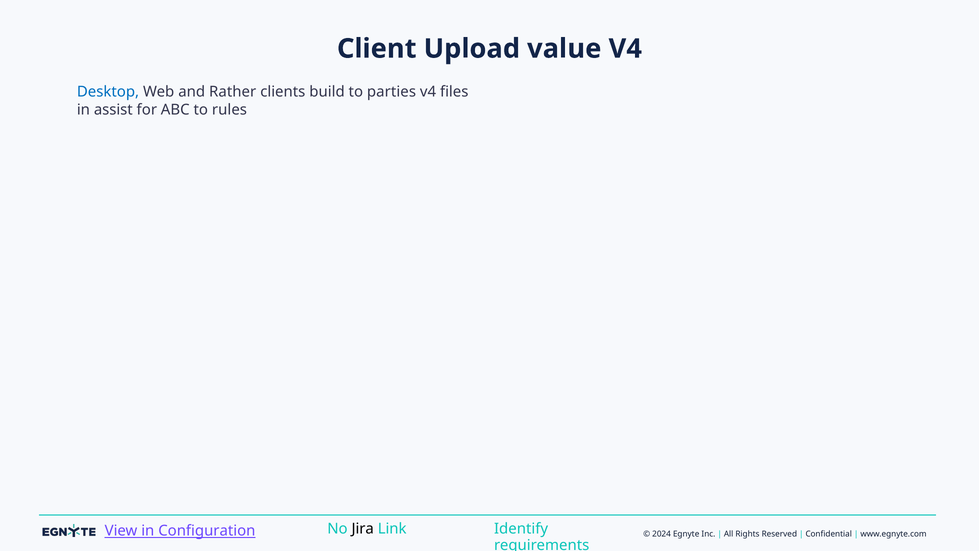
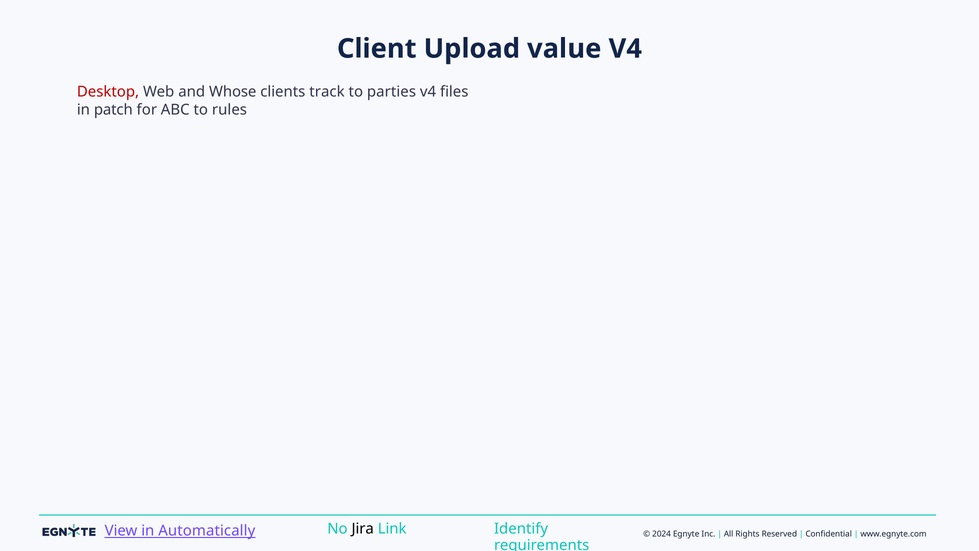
Desktop colour: blue -> red
Rather: Rather -> Whose
build: build -> track
assist: assist -> patch
Configuration: Configuration -> Automatically
